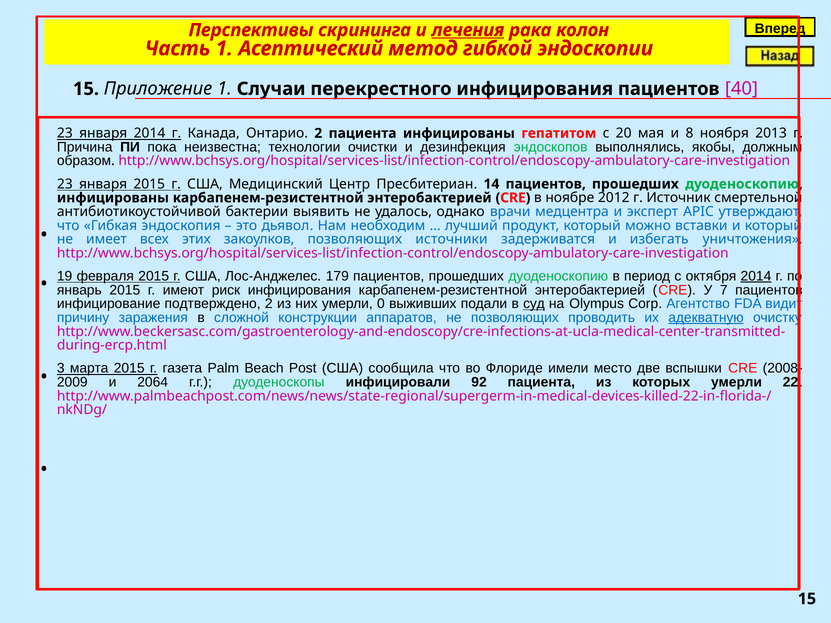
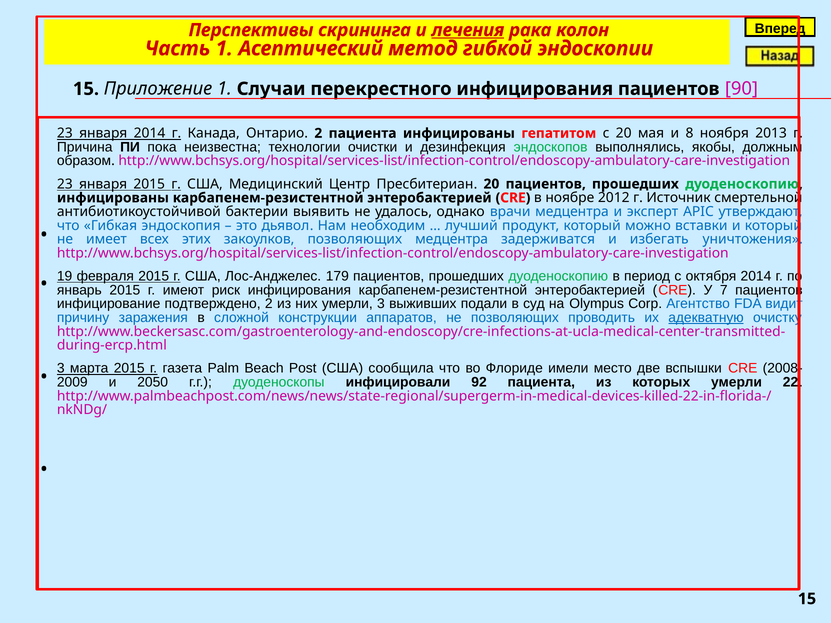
40: 40 -> 90
Пресбитериан 14: 14 -> 20
позволяющих источники: источники -> медцентра
2014 at (756, 276) underline: present -> none
умерли 0: 0 -> 3
суд underline: present -> none
2064: 2064 -> 2050
